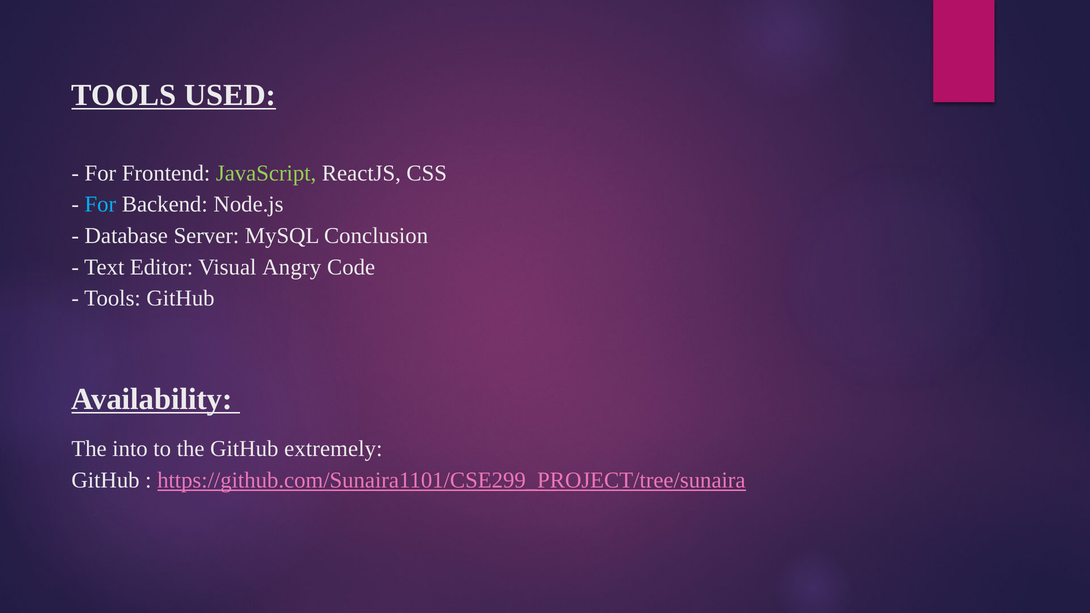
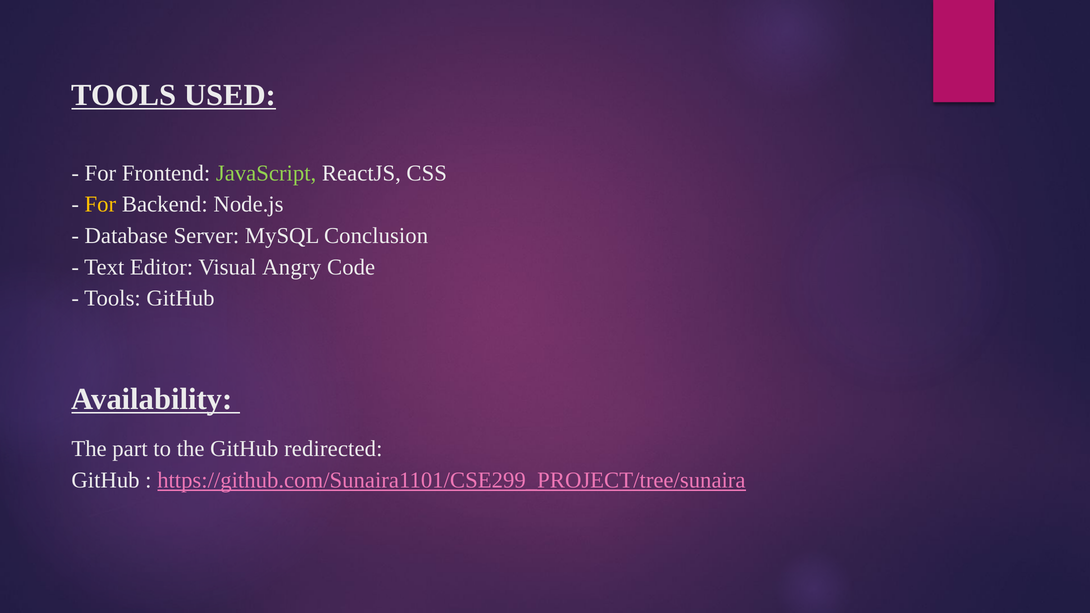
For at (100, 205) colour: light blue -> yellow
into: into -> part
extremely: extremely -> redirected
